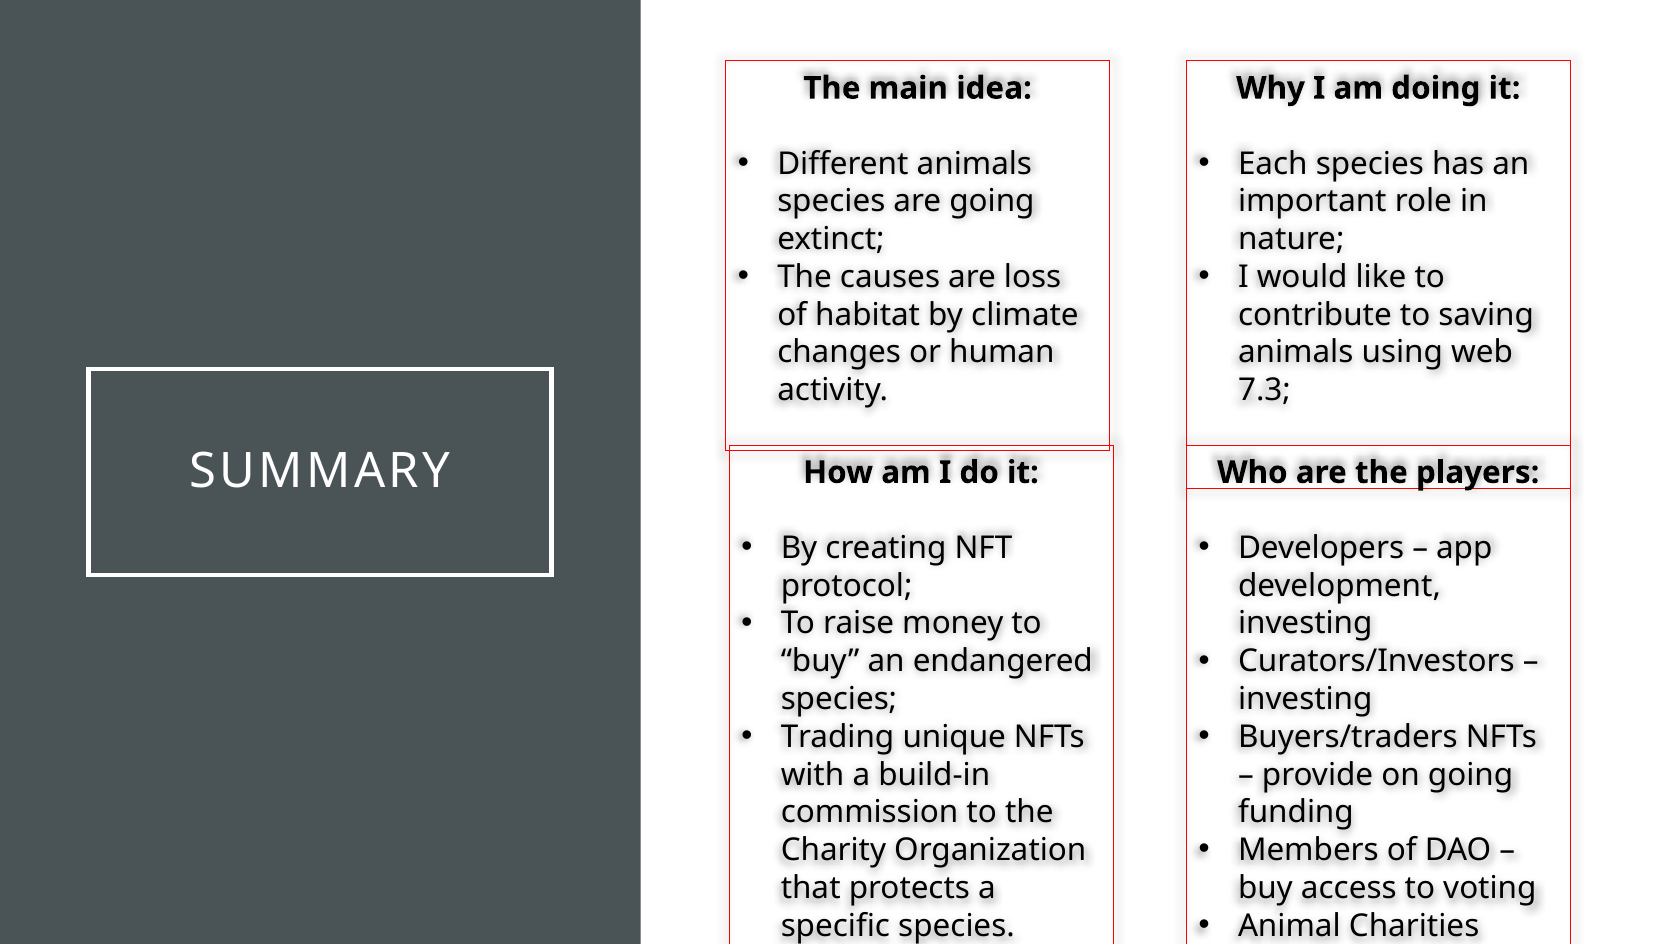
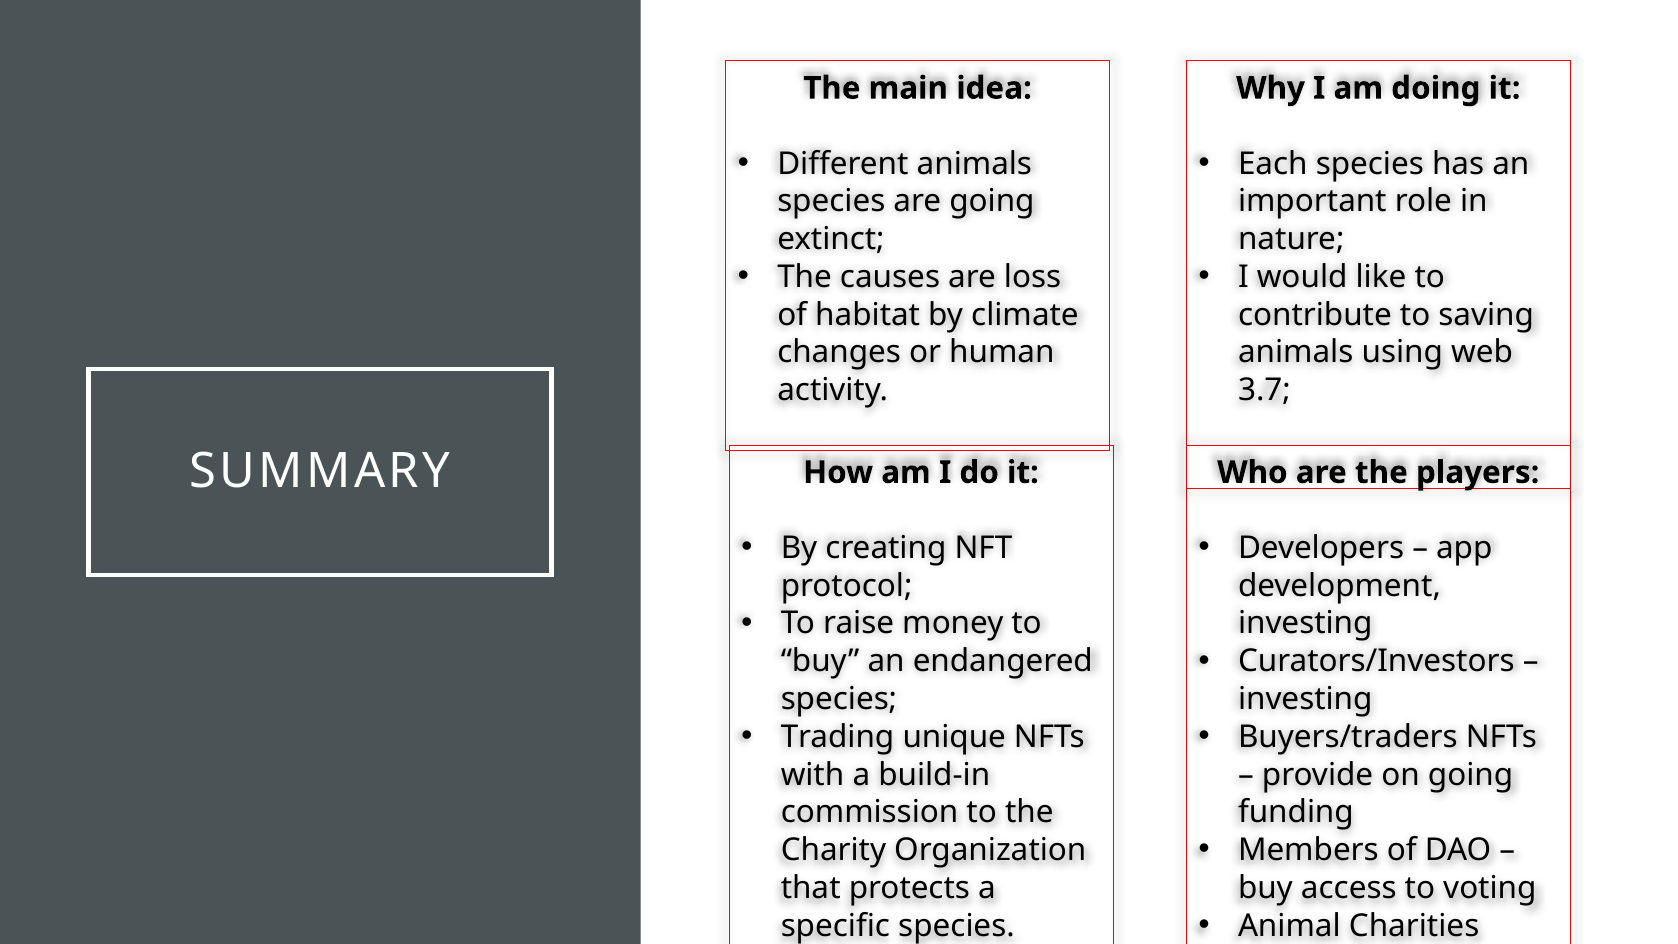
7.3: 7.3 -> 3.7
